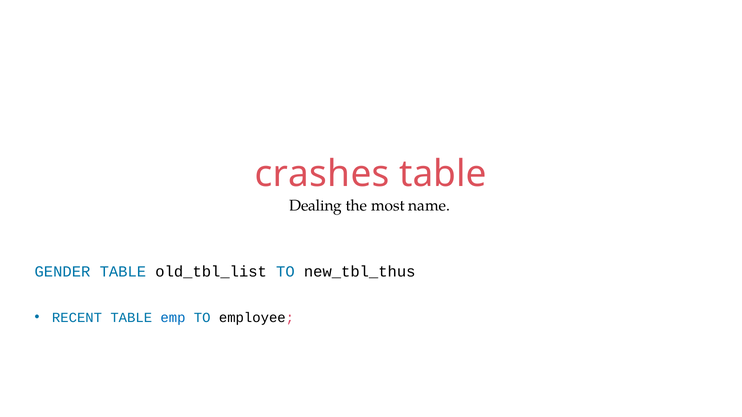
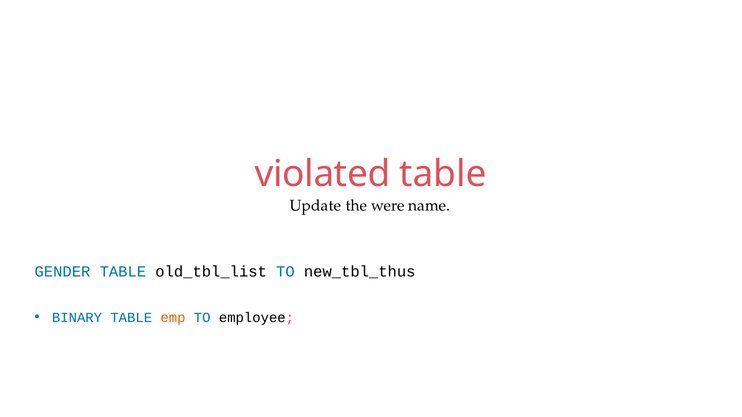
crashes: crashes -> violated
Dealing: Dealing -> Update
most: most -> were
RECENT: RECENT -> BINARY
emp colour: blue -> orange
